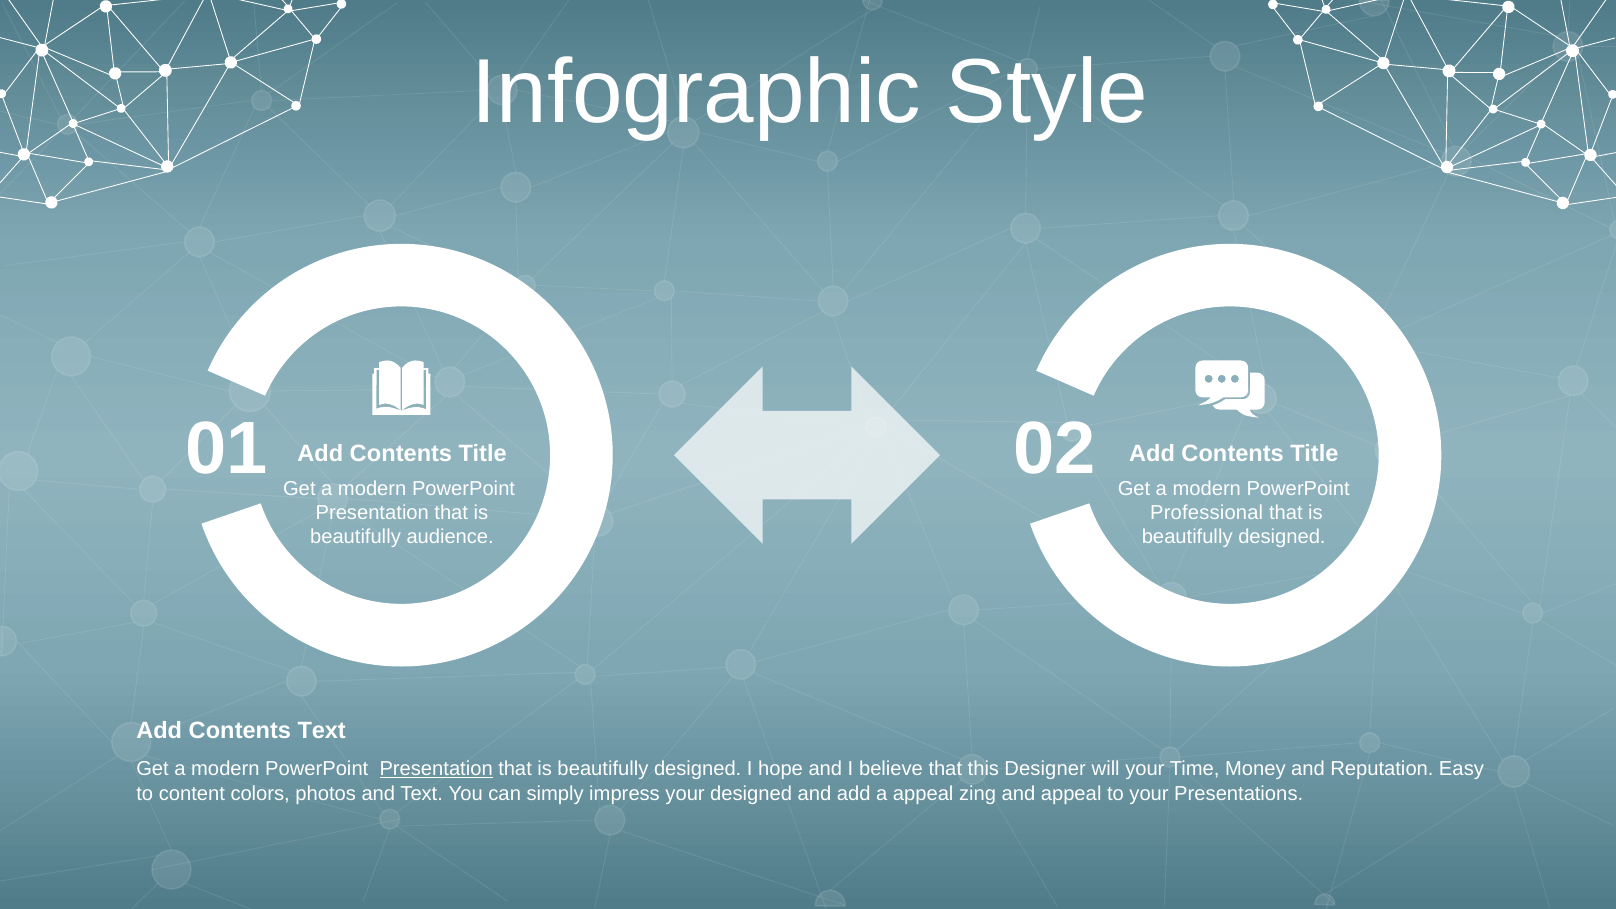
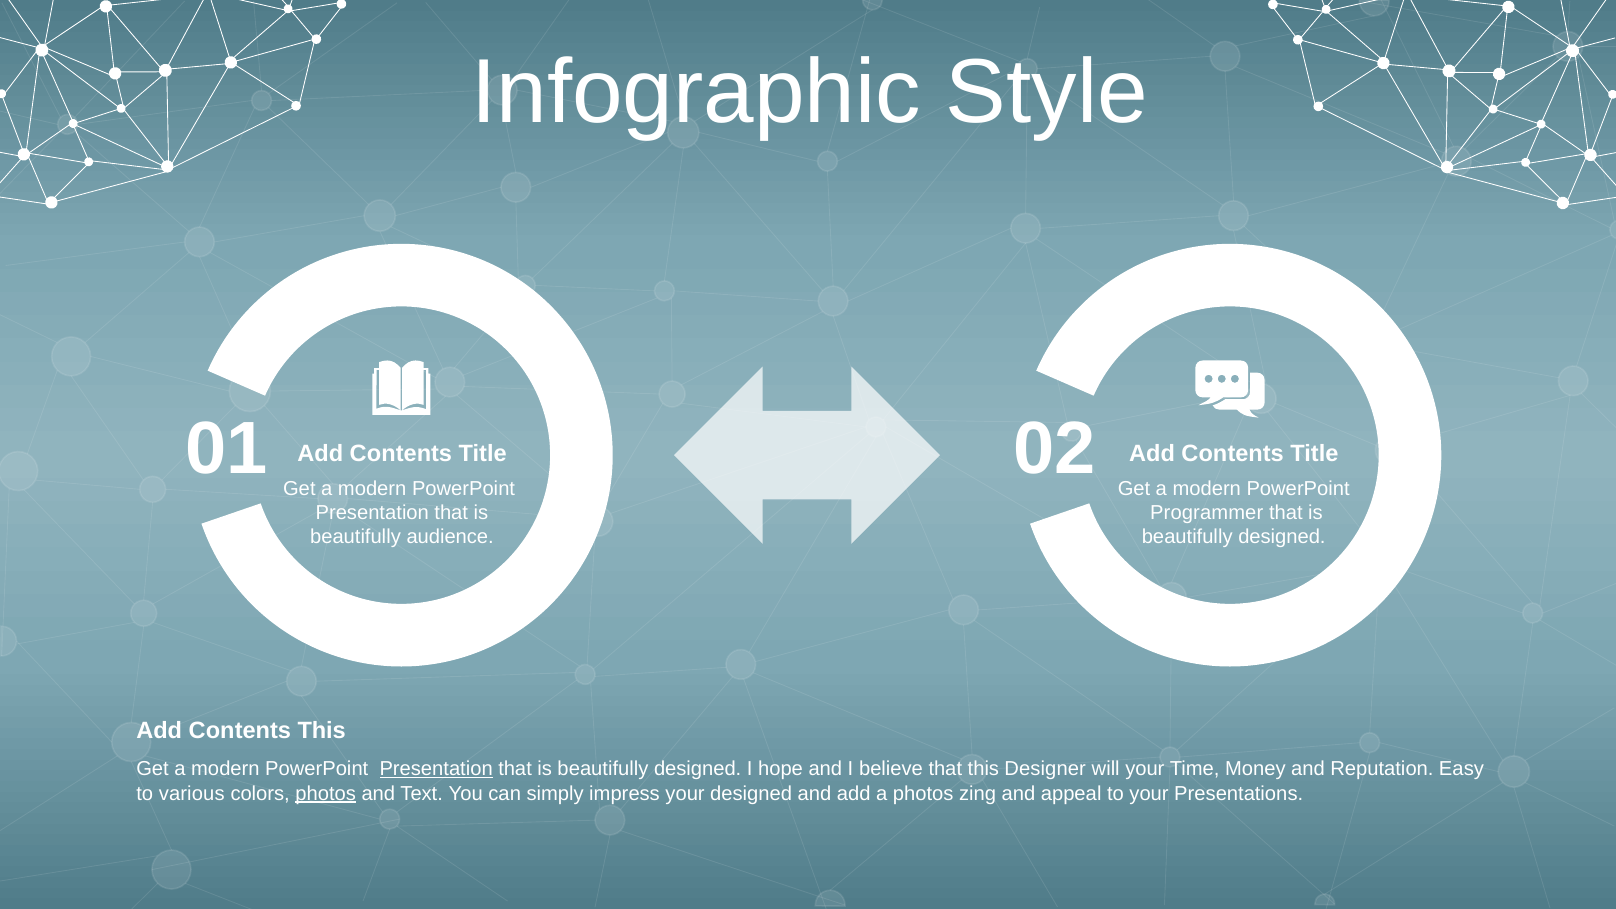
Professional: Professional -> Programmer
Contents Text: Text -> This
content: content -> various
photos at (326, 793) underline: none -> present
a appeal: appeal -> photos
